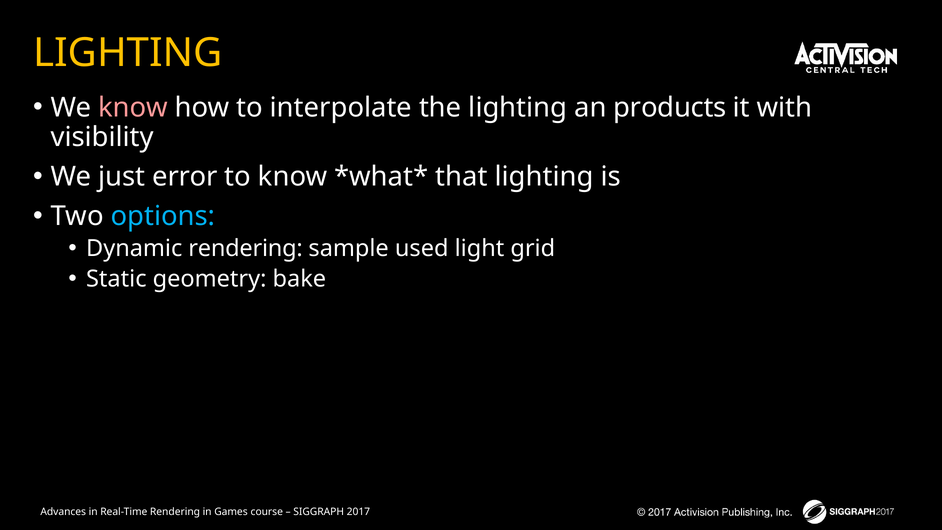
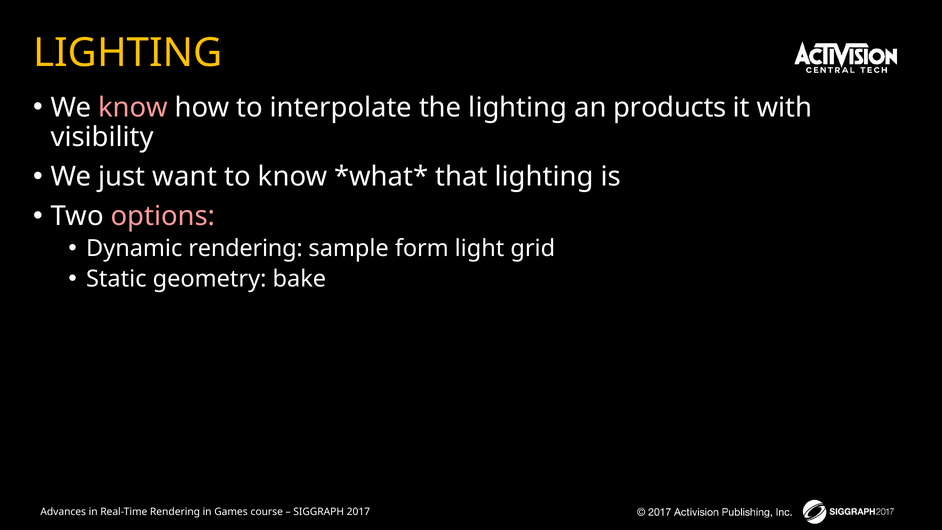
error: error -> want
options colour: light blue -> pink
used: used -> form
